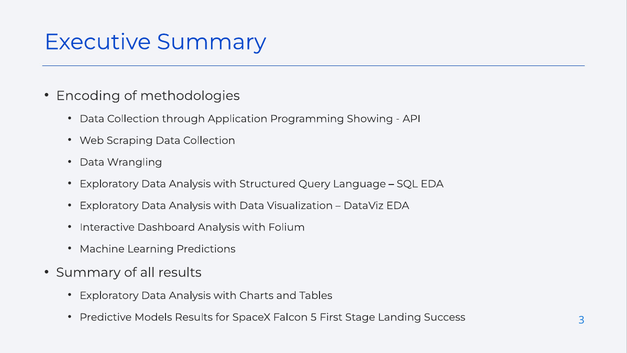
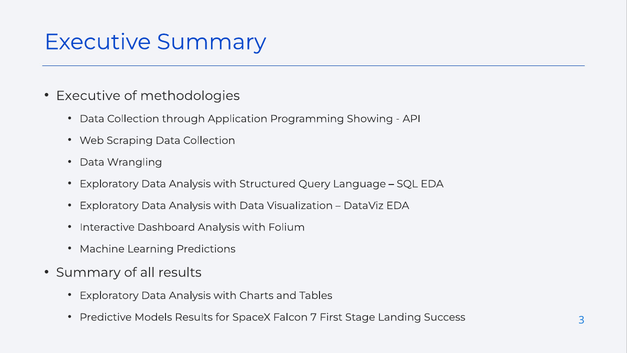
Encoding at (88, 96): Encoding -> Executive
5: 5 -> 7
